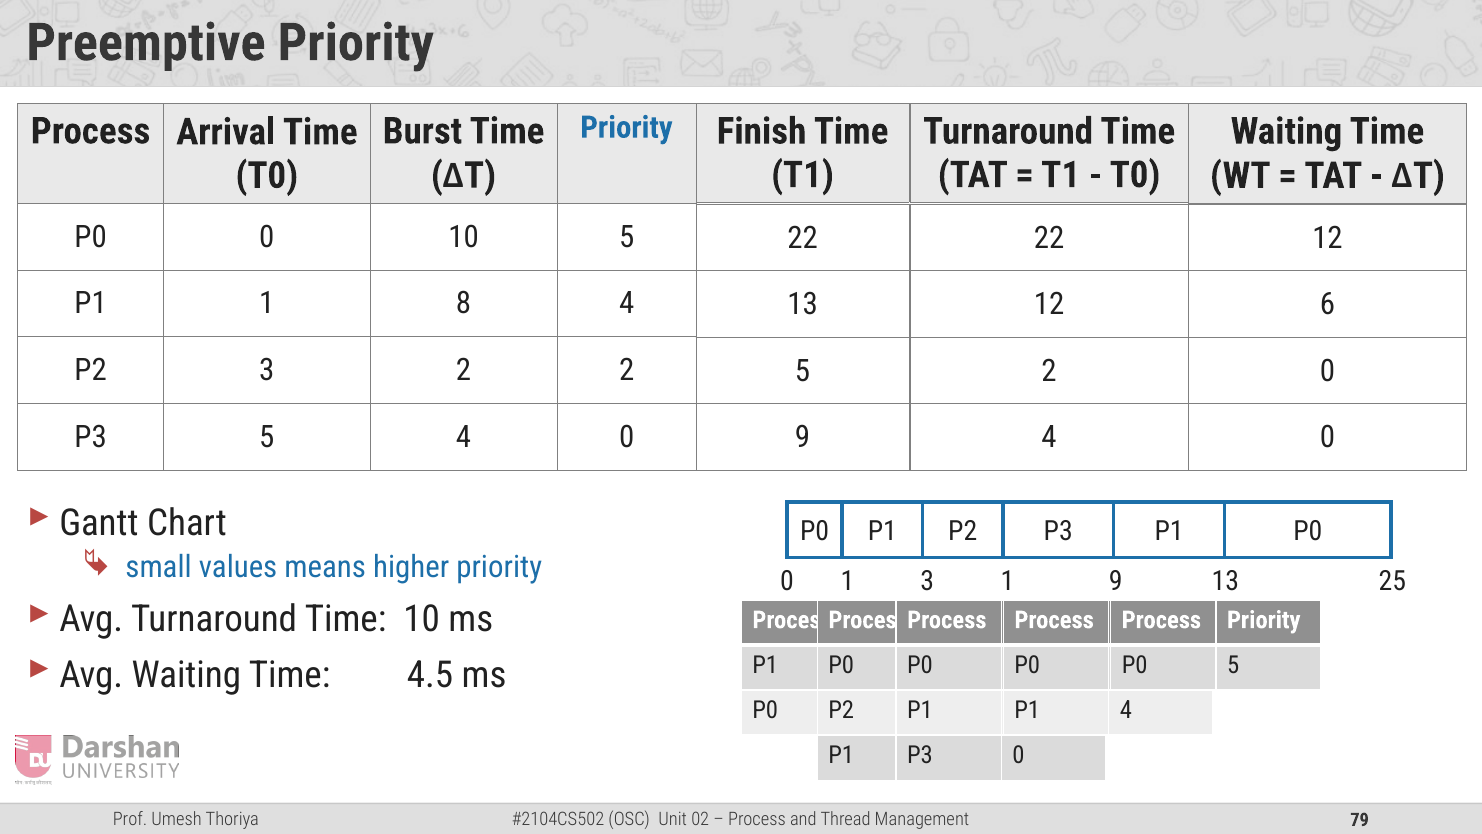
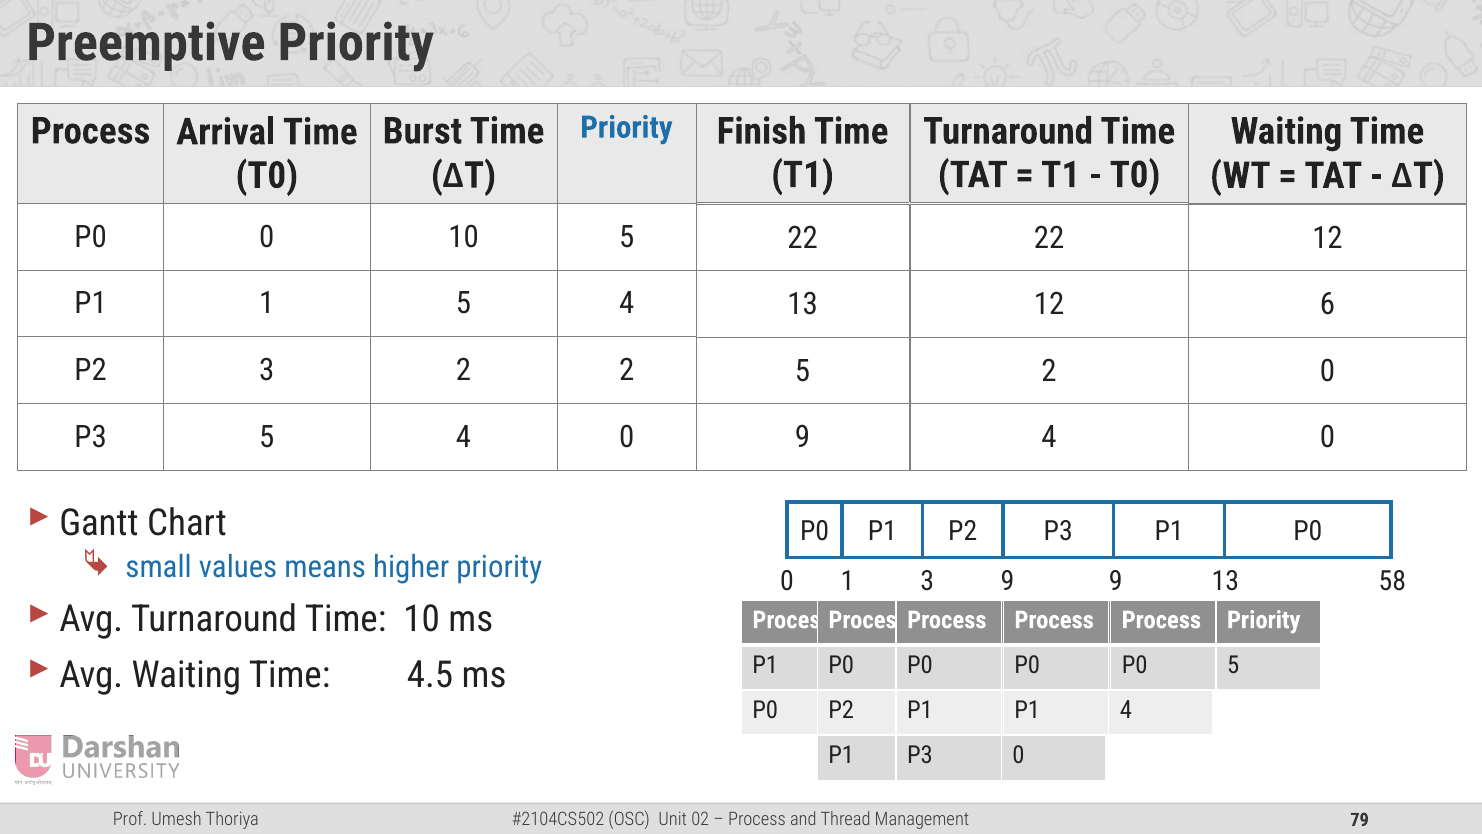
1 8: 8 -> 5
0 1: 1 -> 9
25: 25 -> 58
